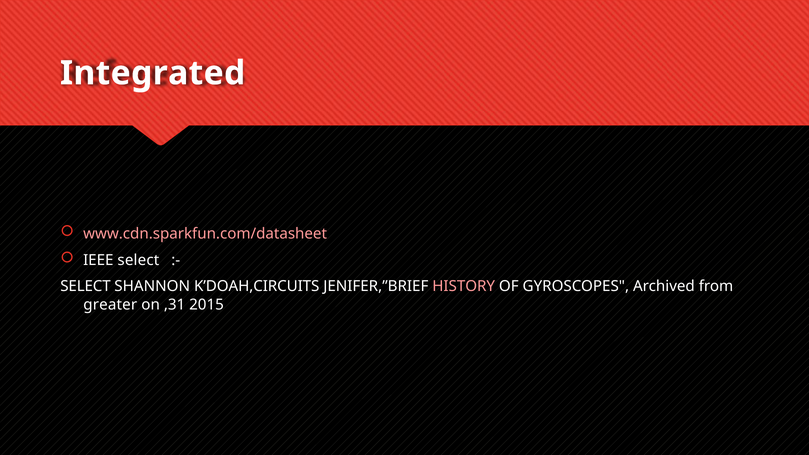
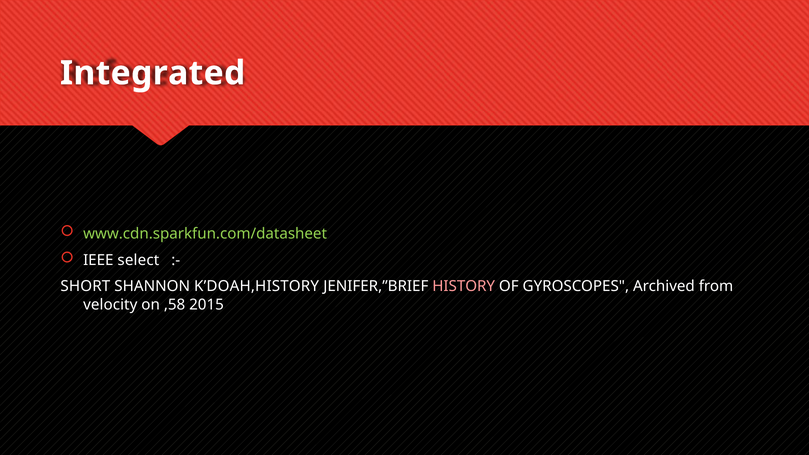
www.cdn.sparkfun.com/datasheet colour: pink -> light green
SELECT at (85, 286): SELECT -> SHORT
K’DOAH,CIRCUITS: K’DOAH,CIRCUITS -> K’DOAH,HISTORY
greater: greater -> velocity
,31: ,31 -> ,58
